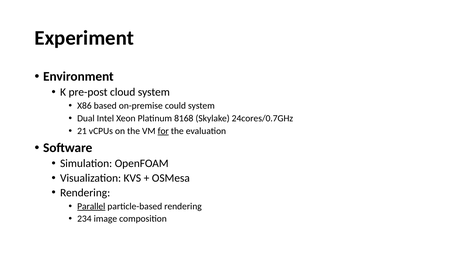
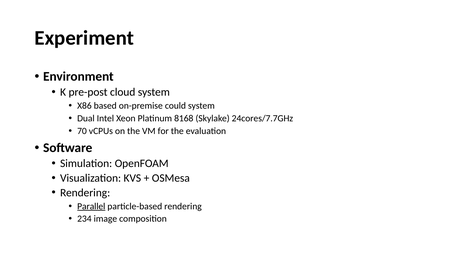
24cores/0.7GHz: 24cores/0.7GHz -> 24cores/7.7GHz
21: 21 -> 70
for underline: present -> none
